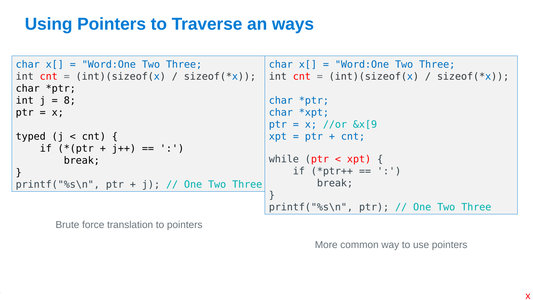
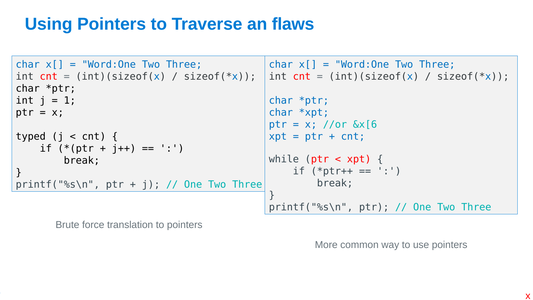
ways: ways -> flaws
8: 8 -> 1
&x[9: &x[9 -> &x[6
